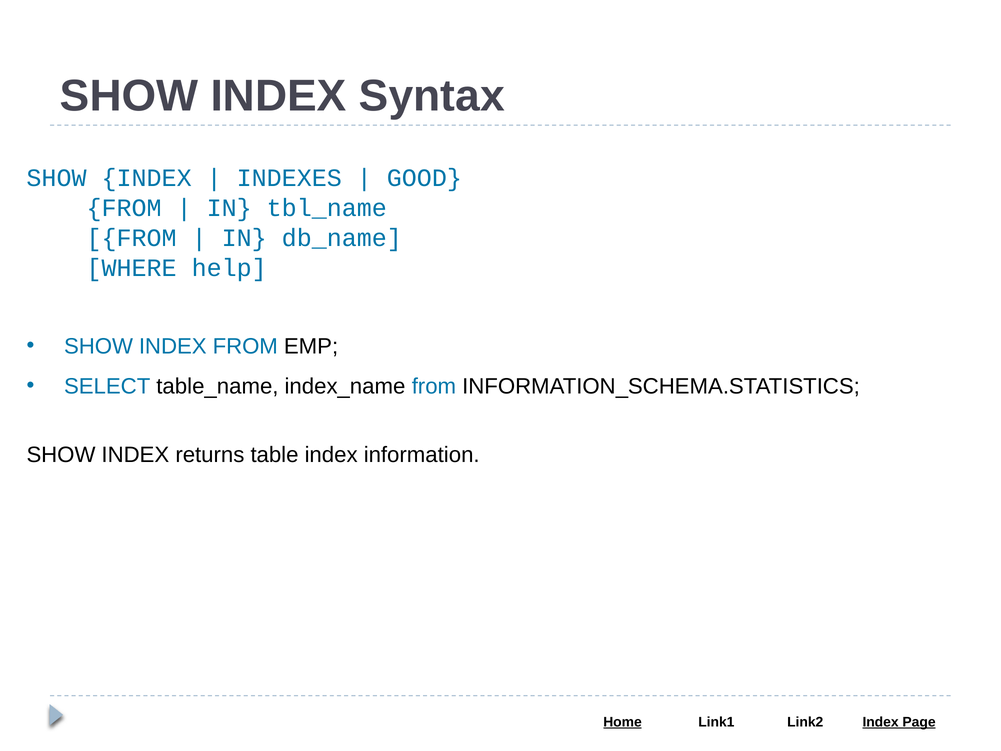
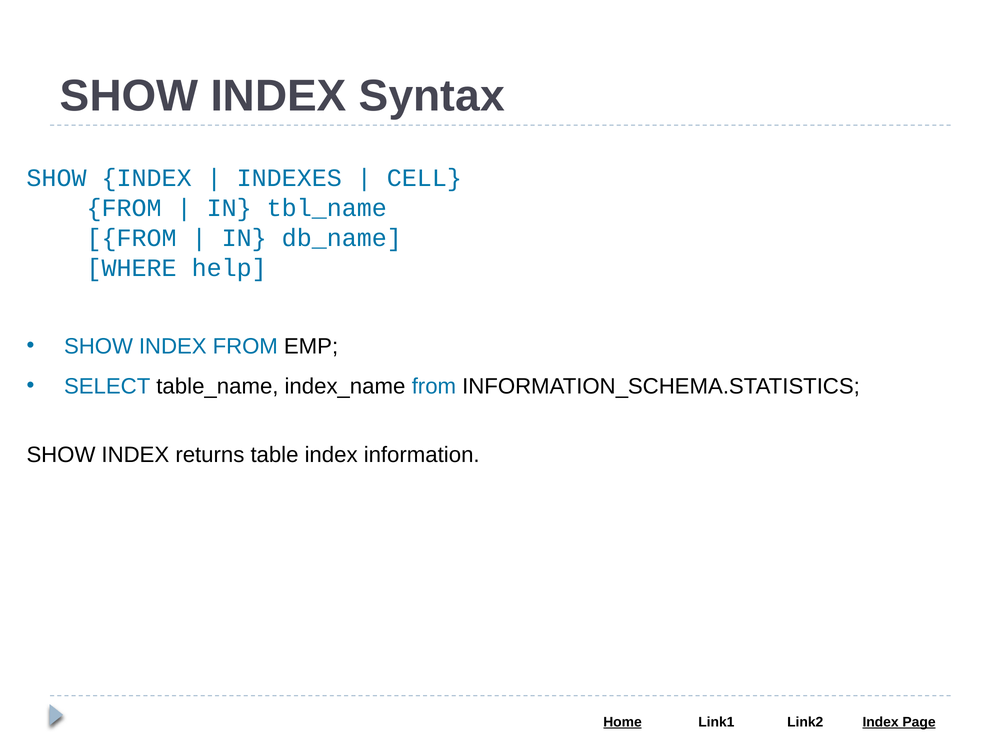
GOOD: GOOD -> CELL
